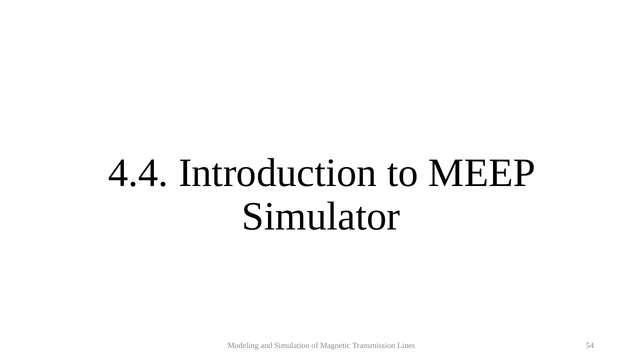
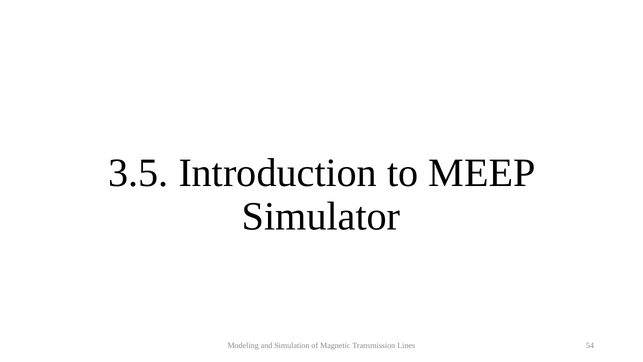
4.4: 4.4 -> 3.5
